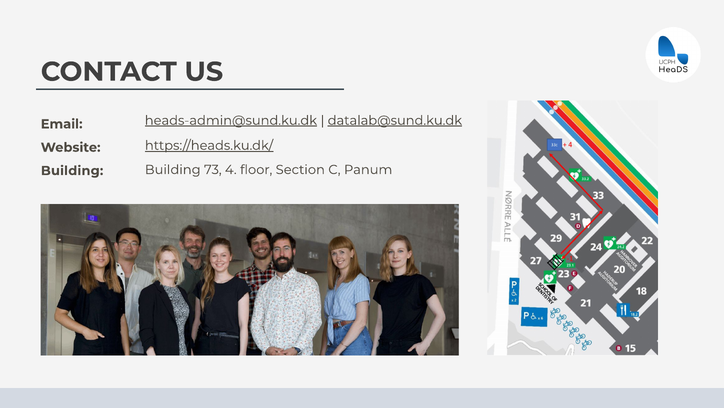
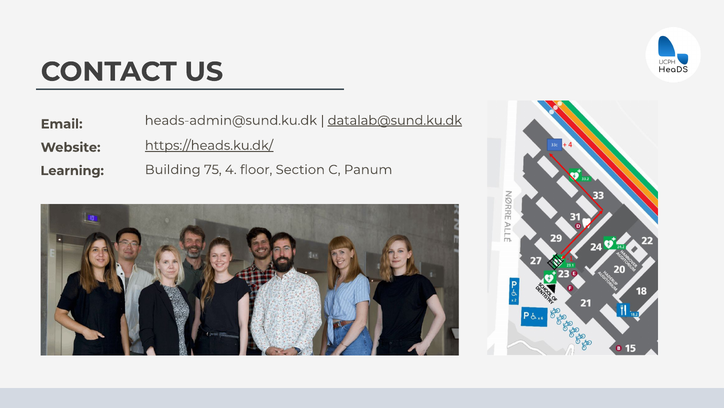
heads-admin@sund.ku.dk underline: present -> none
Building at (72, 170): Building -> Learning
73: 73 -> 75
